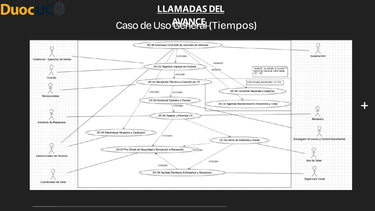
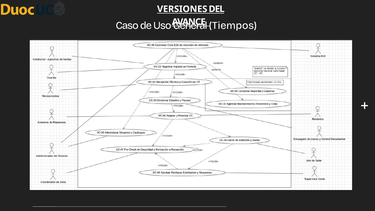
LLAMADAS: LLAMADAS -> VERSIONES
